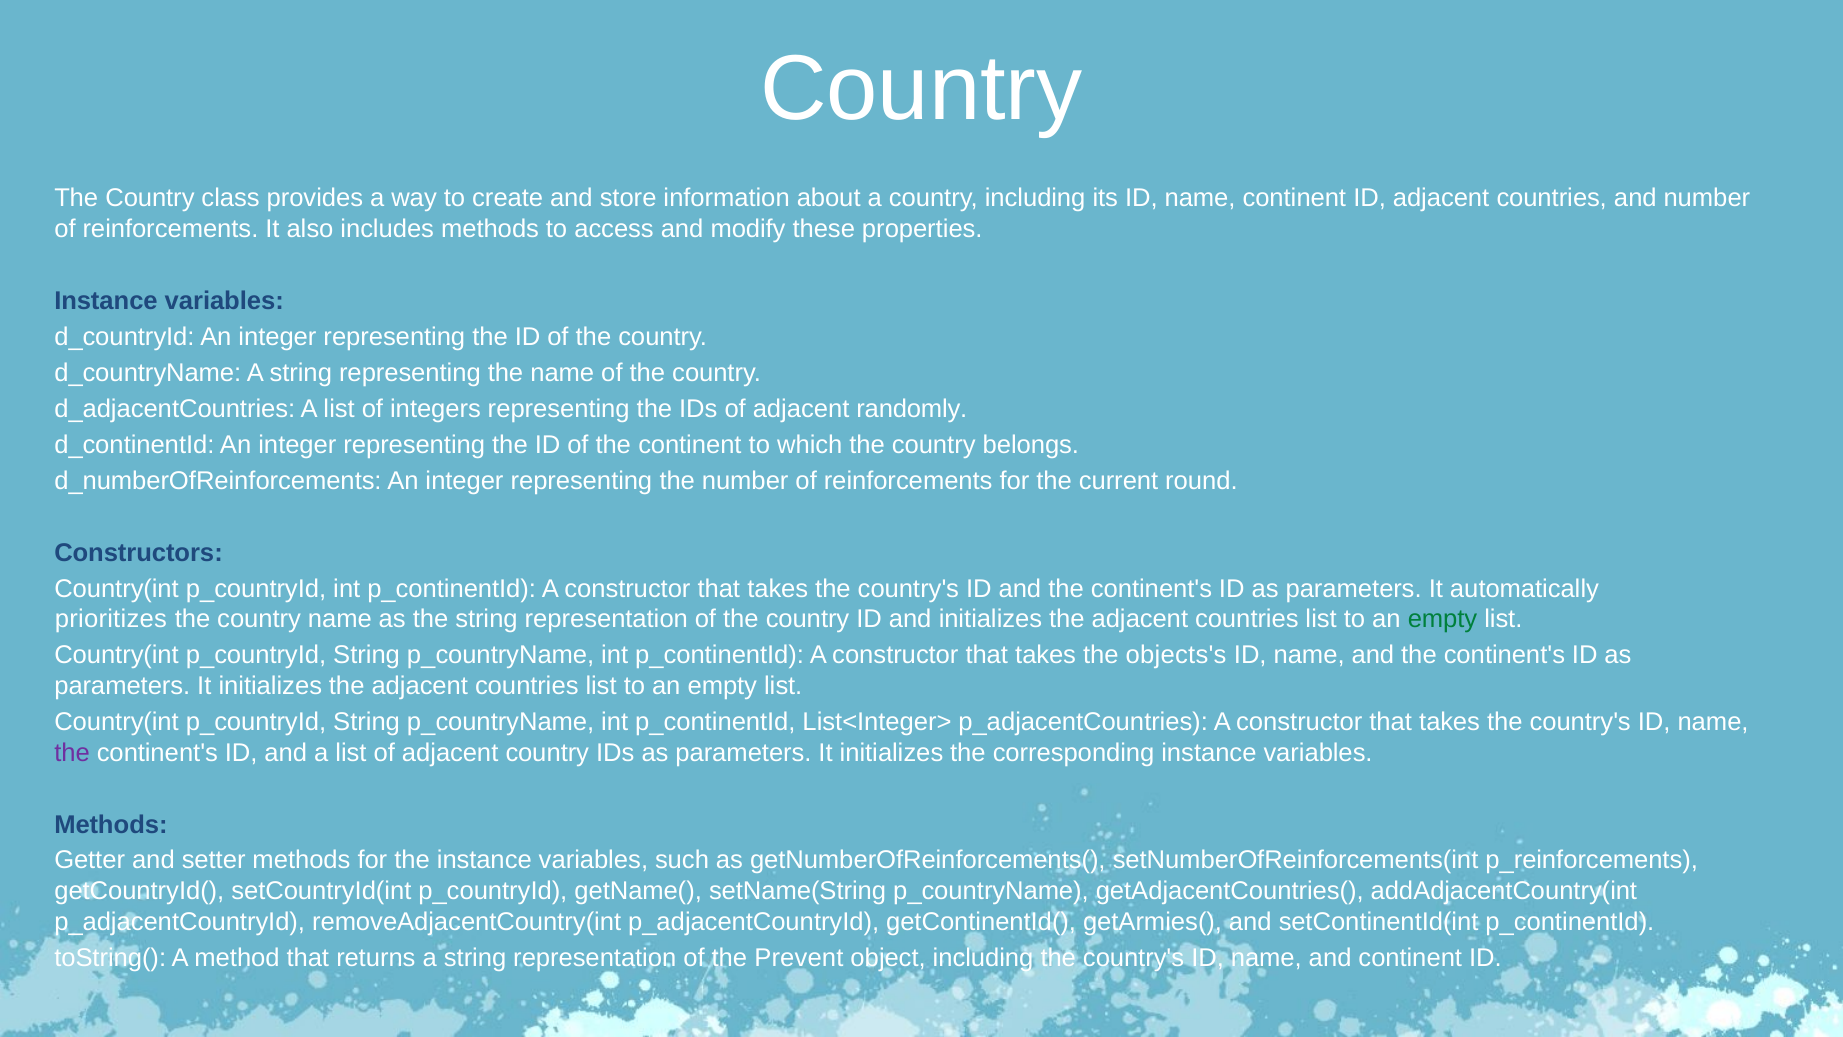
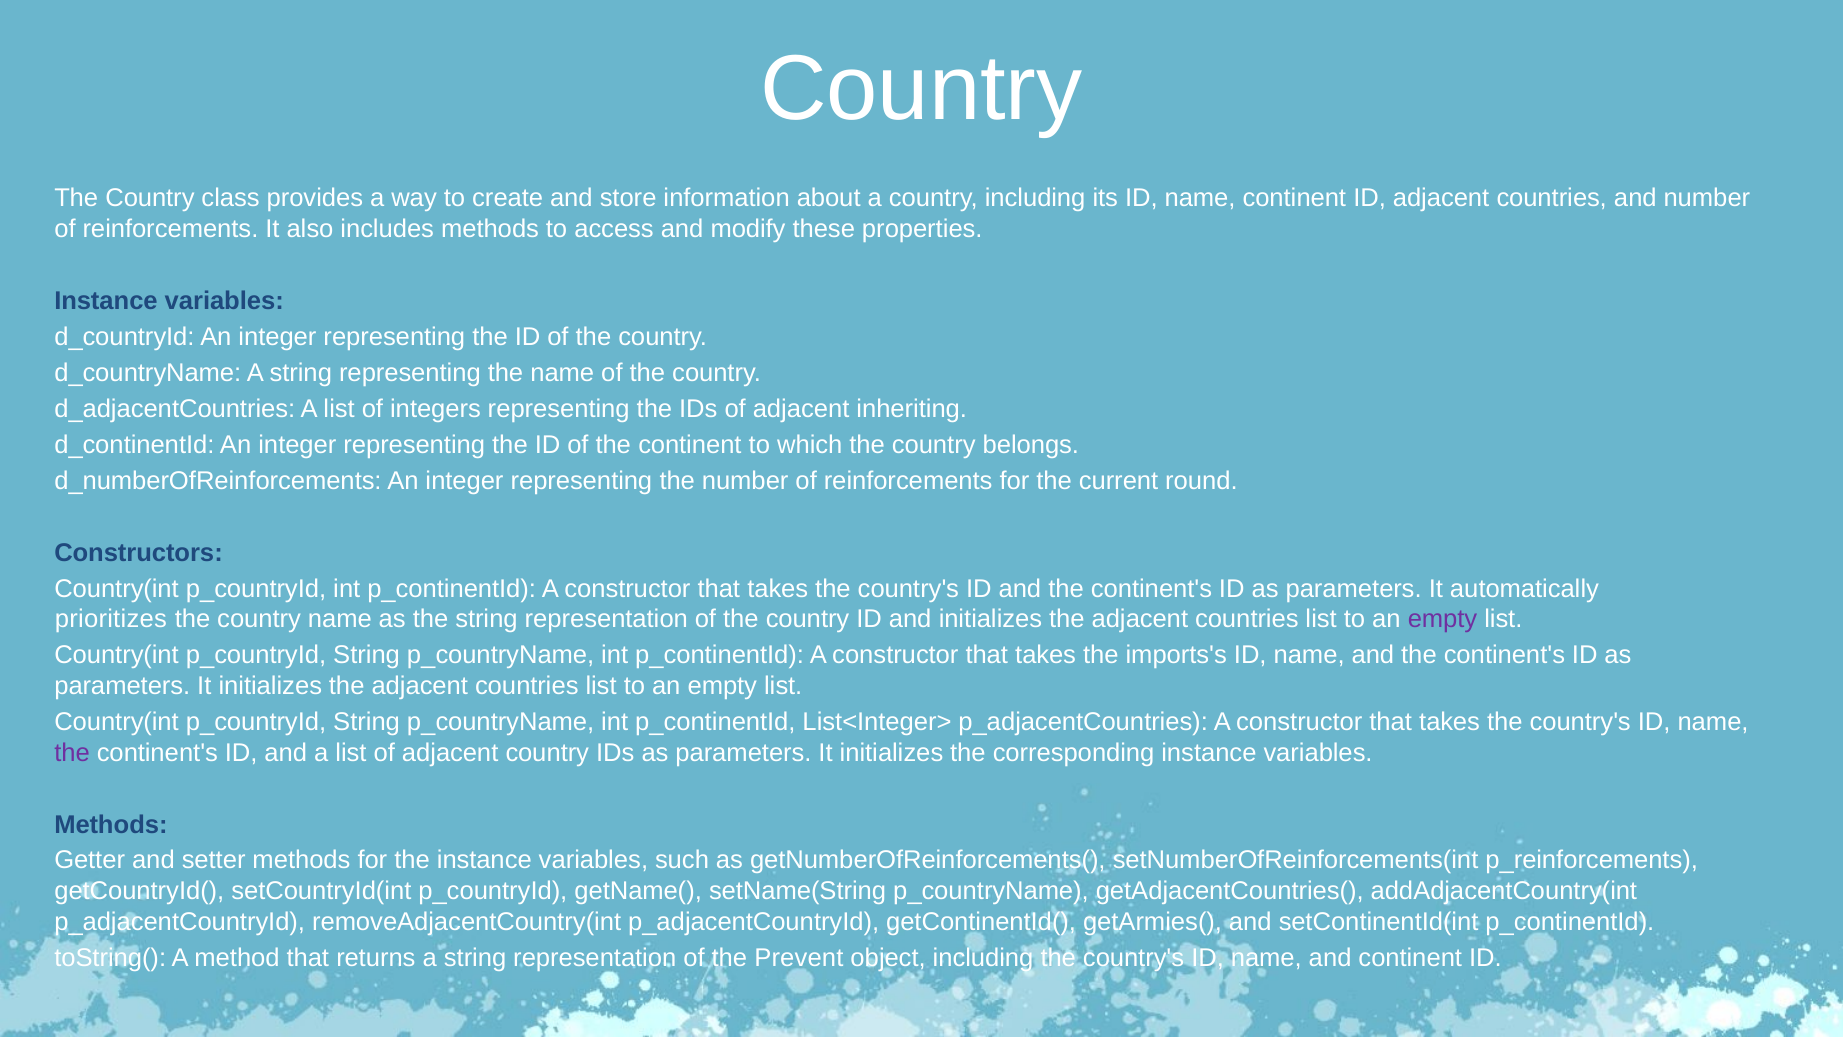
randomly: randomly -> inheriting
empty at (1442, 619) colour: green -> purple
objects's: objects's -> imports's
